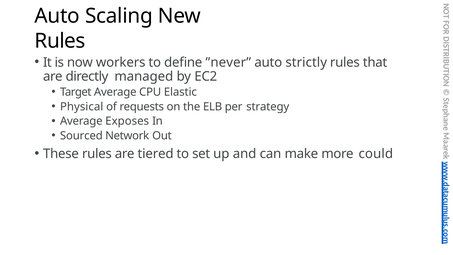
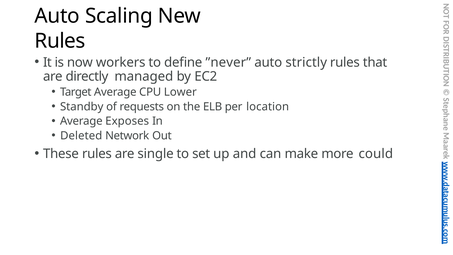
Elastic: Elastic -> Lower
Physical: Physical -> Standby
strategy: strategy -> location
Sourced: Sourced -> Deleted
tiered: tiered -> single
